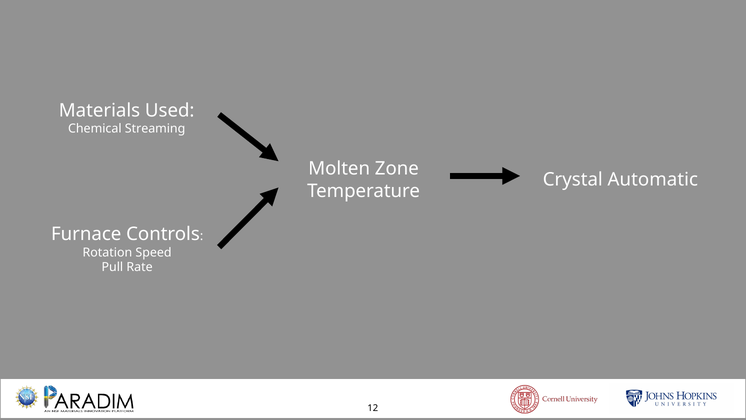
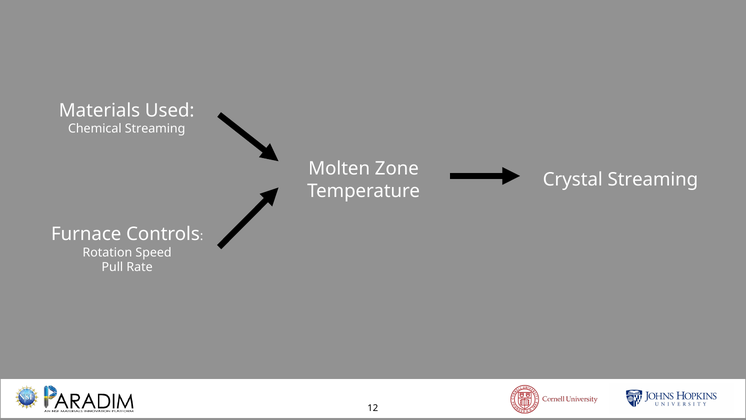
Crystal Automatic: Automatic -> Streaming
